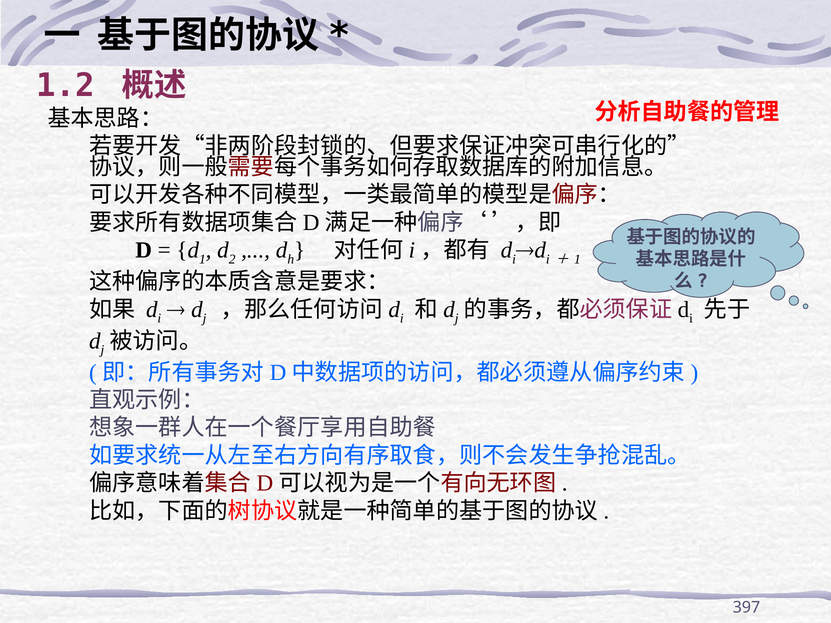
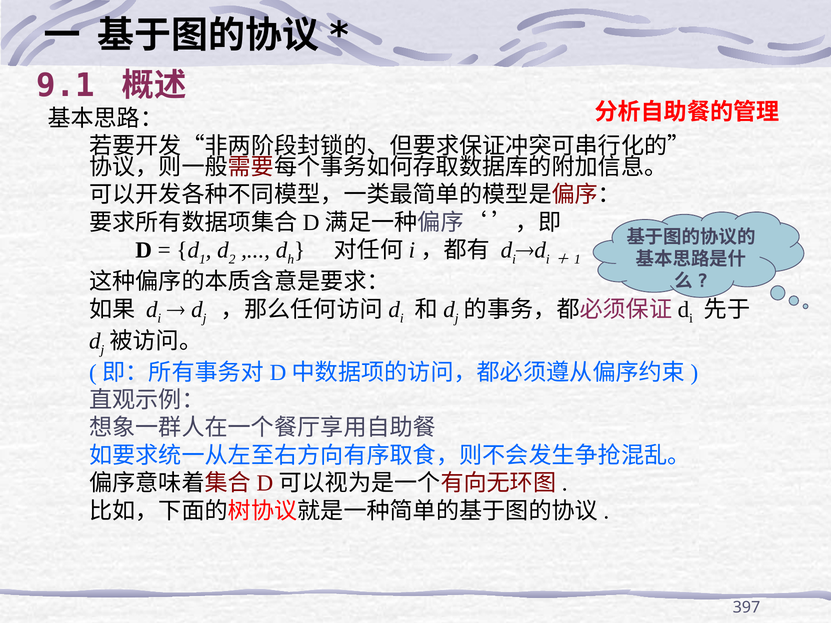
1.2: 1.2 -> 9.1
